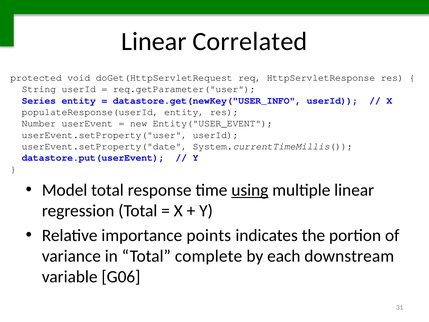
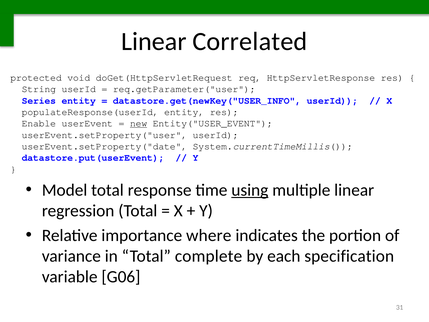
Number: Number -> Enable
new underline: none -> present
points: points -> where
downstream: downstream -> specification
